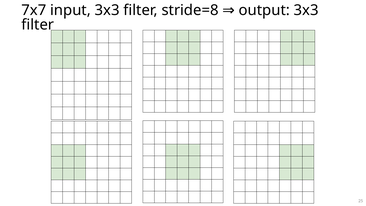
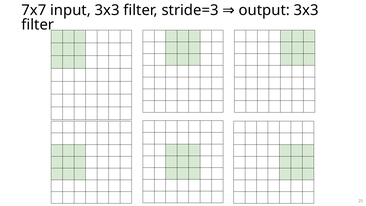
stride=8: stride=8 -> stride=3
